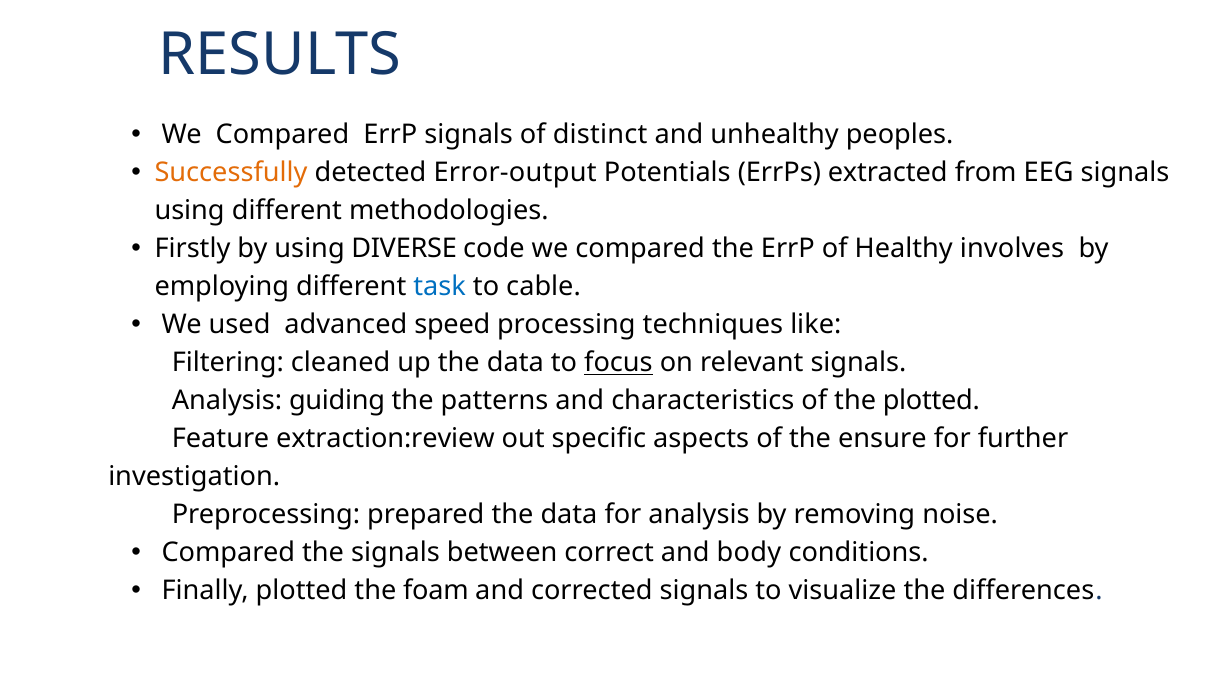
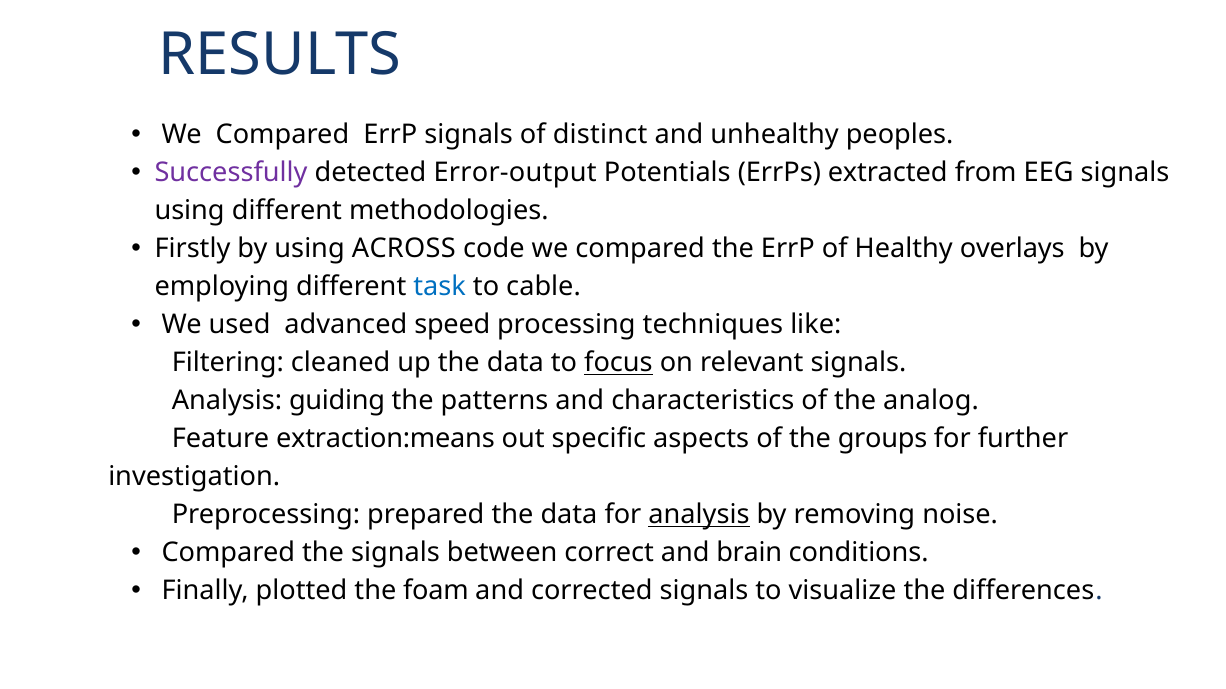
Successfully colour: orange -> purple
DIVERSE: DIVERSE -> ACROSS
involves: involves -> overlays
the plotted: plotted -> analog
extraction:review: extraction:review -> extraction:means
ensure: ensure -> groups
analysis at (699, 515) underline: none -> present
body: body -> brain
